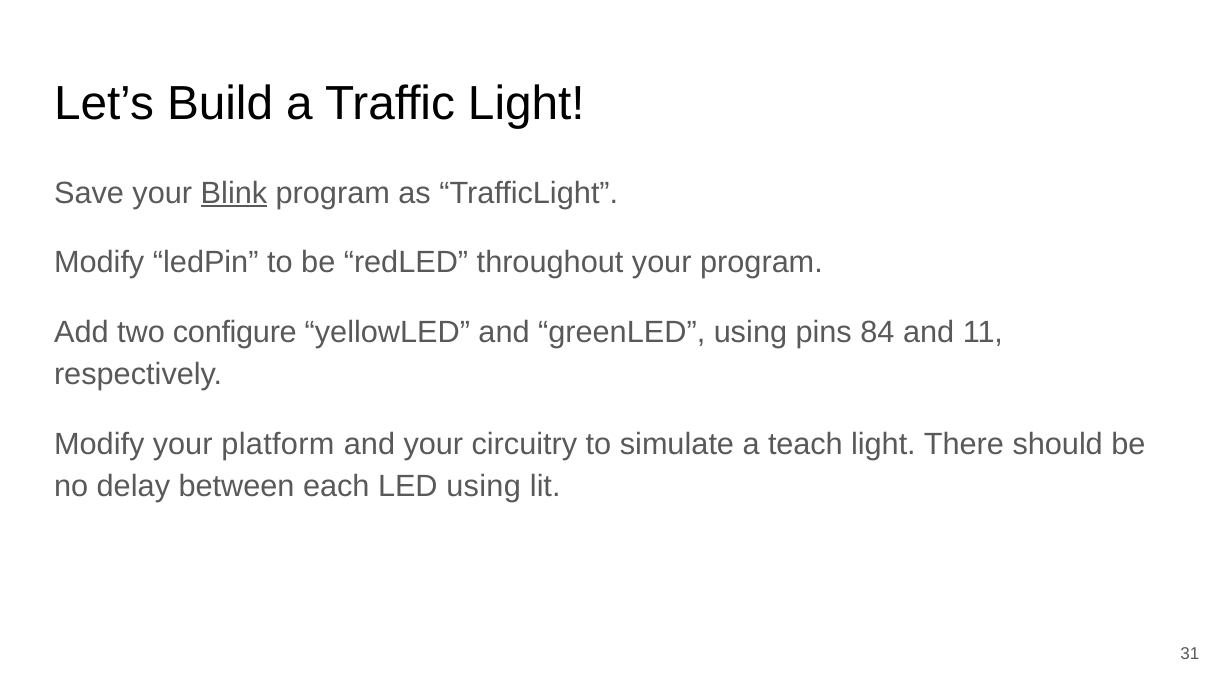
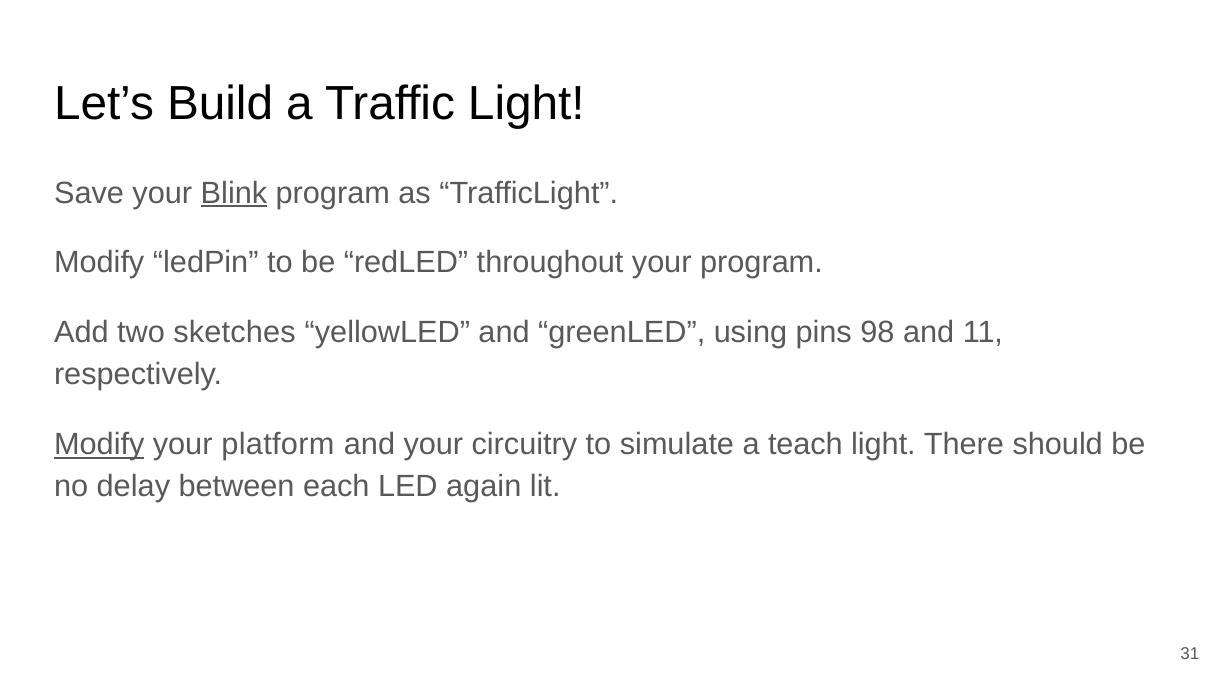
configure: configure -> sketches
84: 84 -> 98
Modify at (99, 444) underline: none -> present
LED using: using -> again
